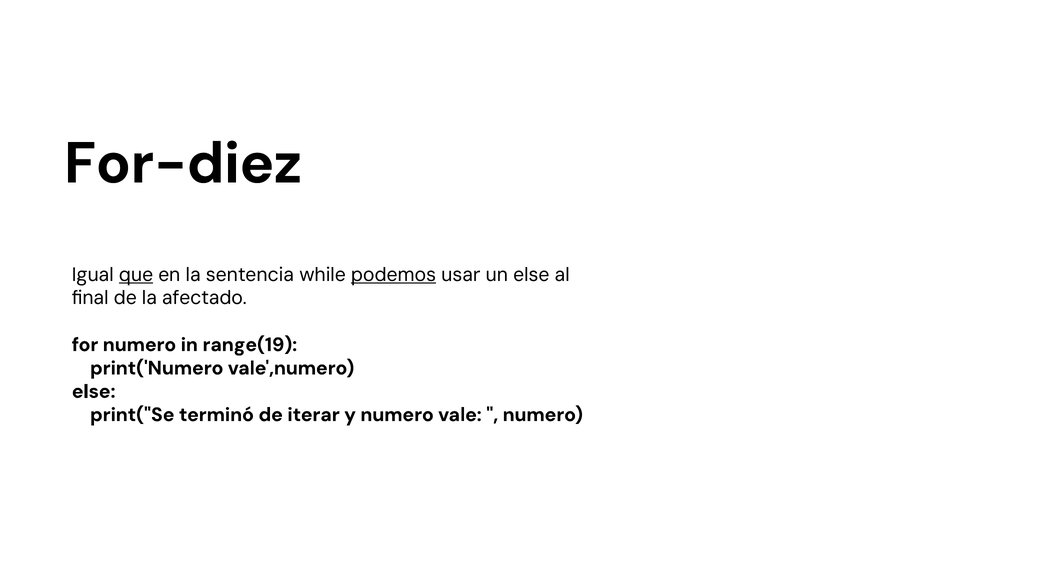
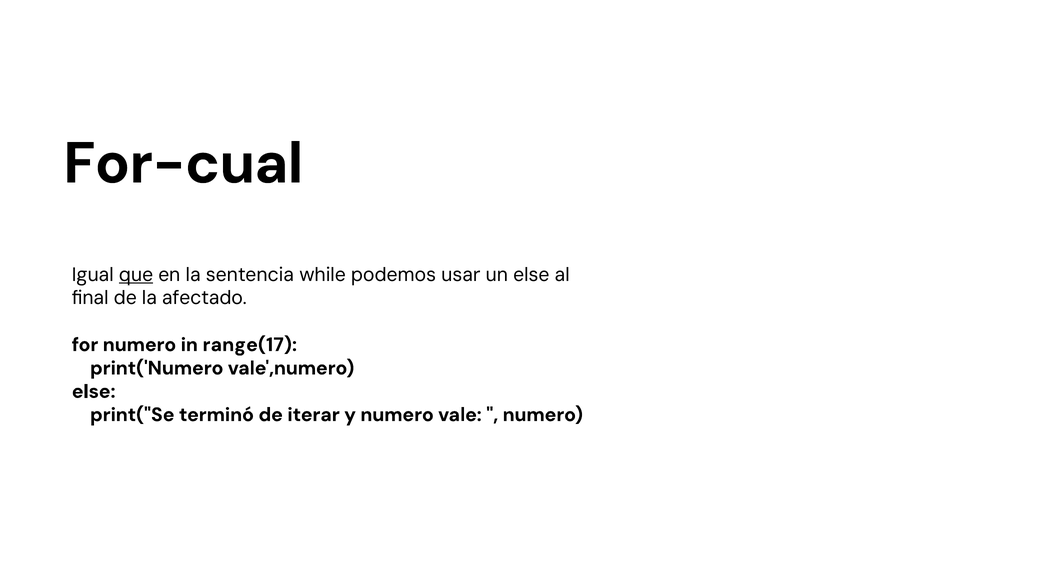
For-diez: For-diez -> For-cual
podemos underline: present -> none
range(19: range(19 -> range(17
